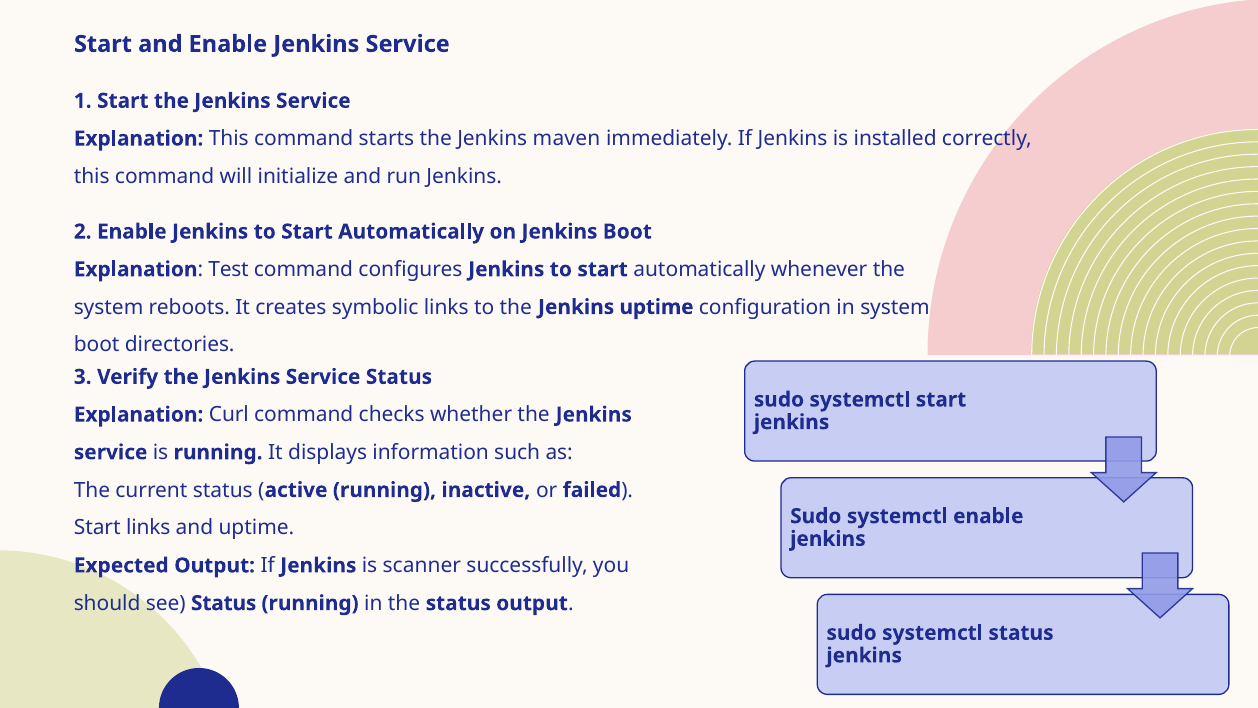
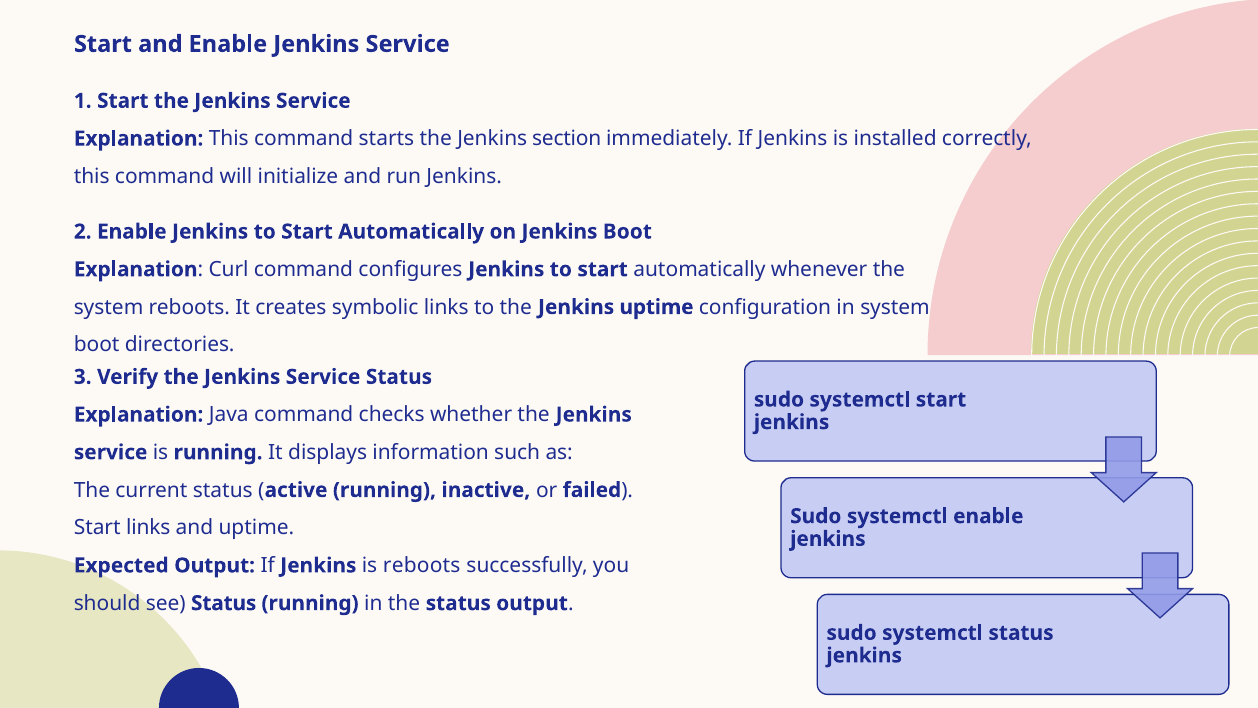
maven: maven -> section
Test: Test -> Curl
Curl: Curl -> Java
is scanner: scanner -> reboots
